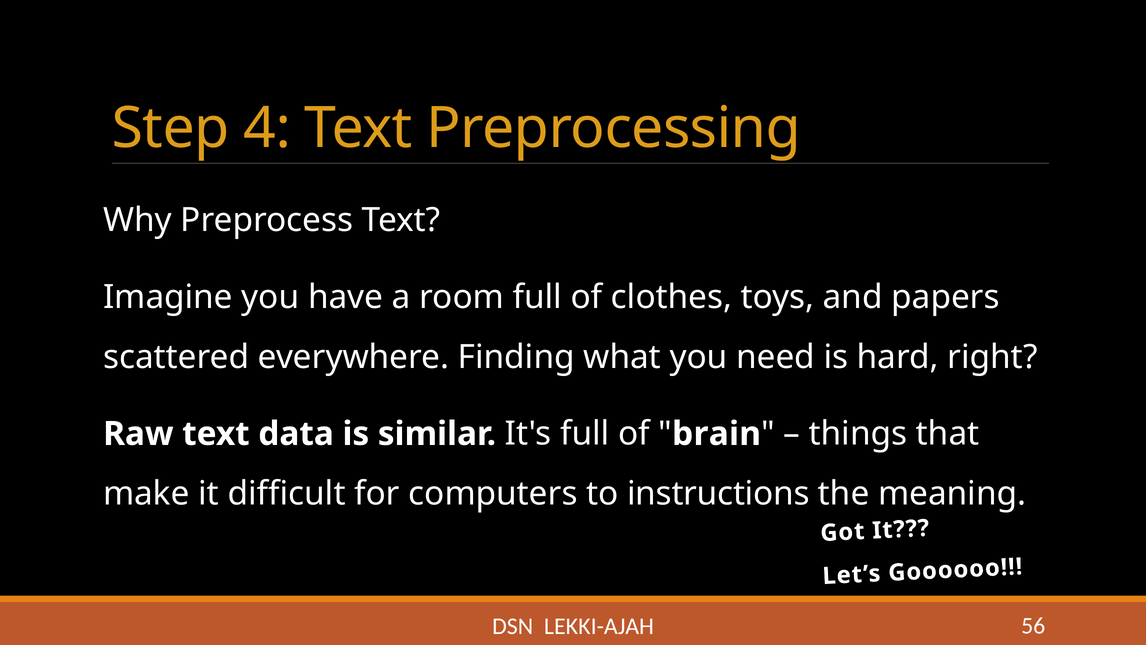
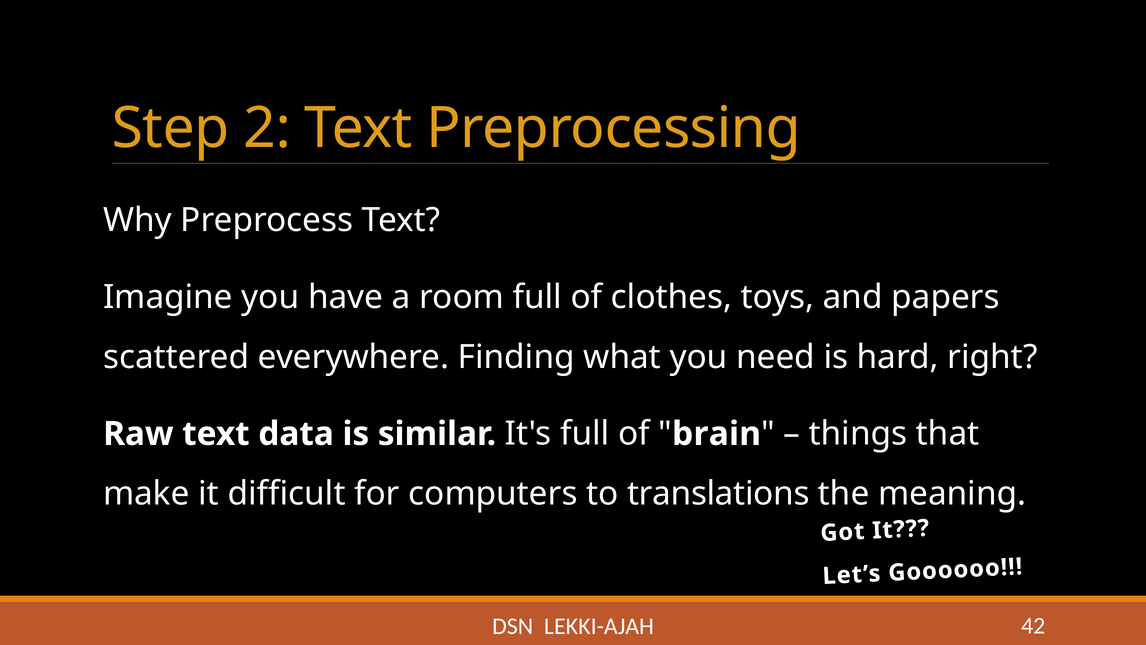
4: 4 -> 2
instructions: instructions -> translations
56: 56 -> 42
